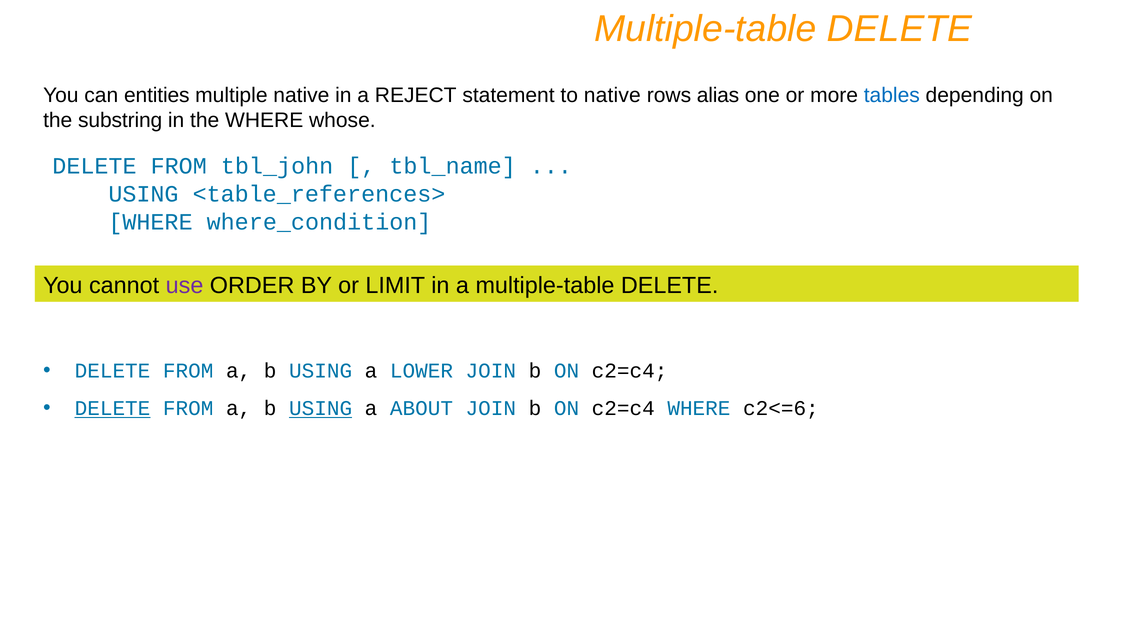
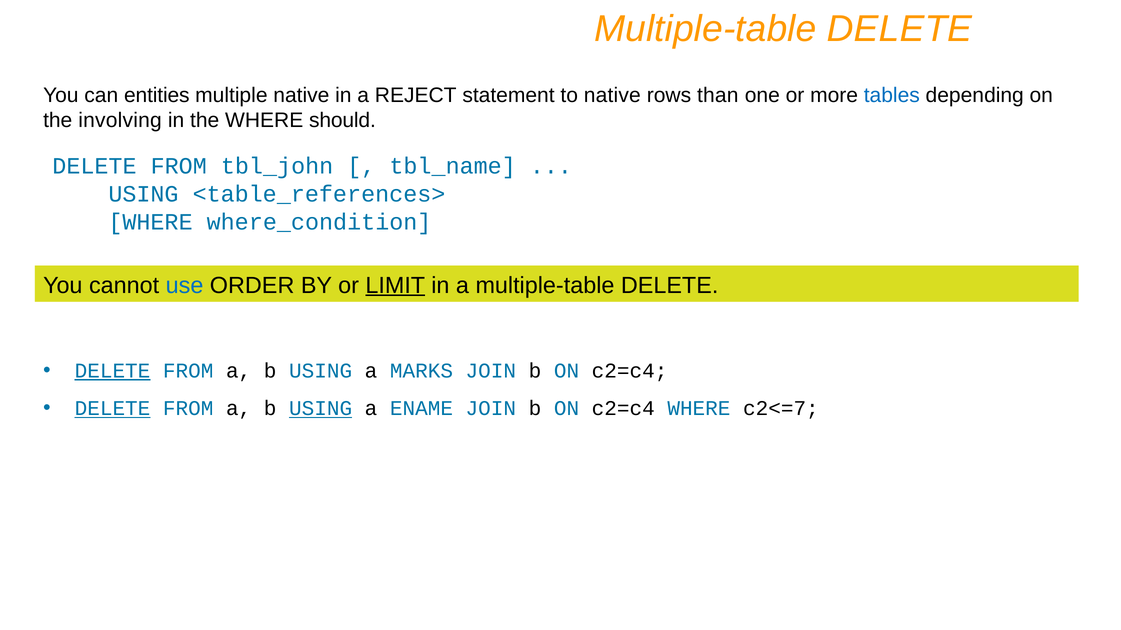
alias: alias -> than
substring: substring -> involving
whose: whose -> should
use colour: purple -> blue
LIMIT underline: none -> present
DELETE at (113, 371) underline: none -> present
LOWER: LOWER -> MARKS
ABOUT: ABOUT -> ENAME
c2<=6: c2<=6 -> c2<=7
